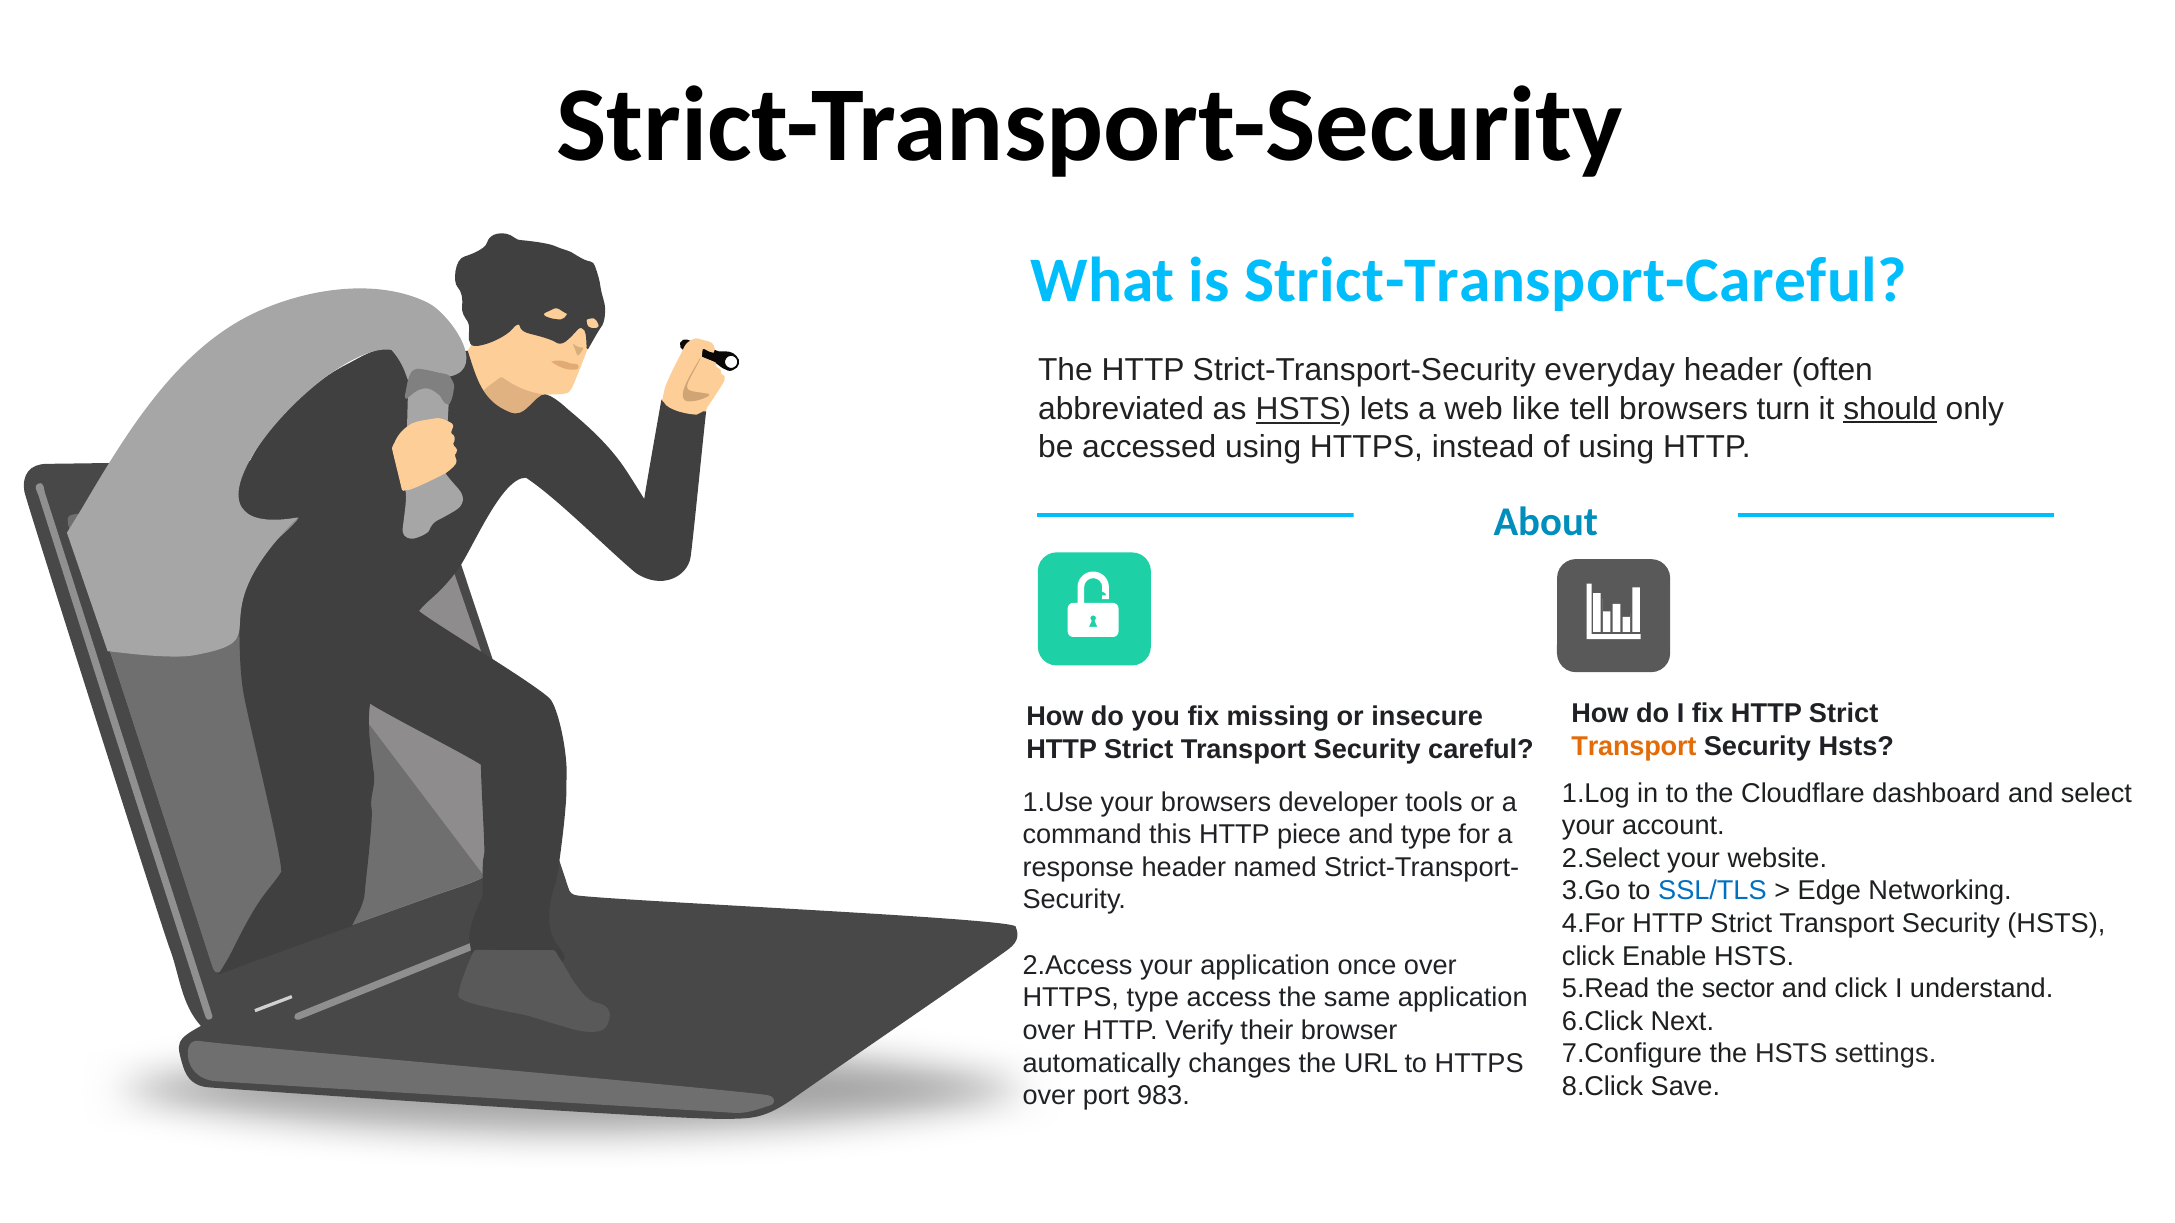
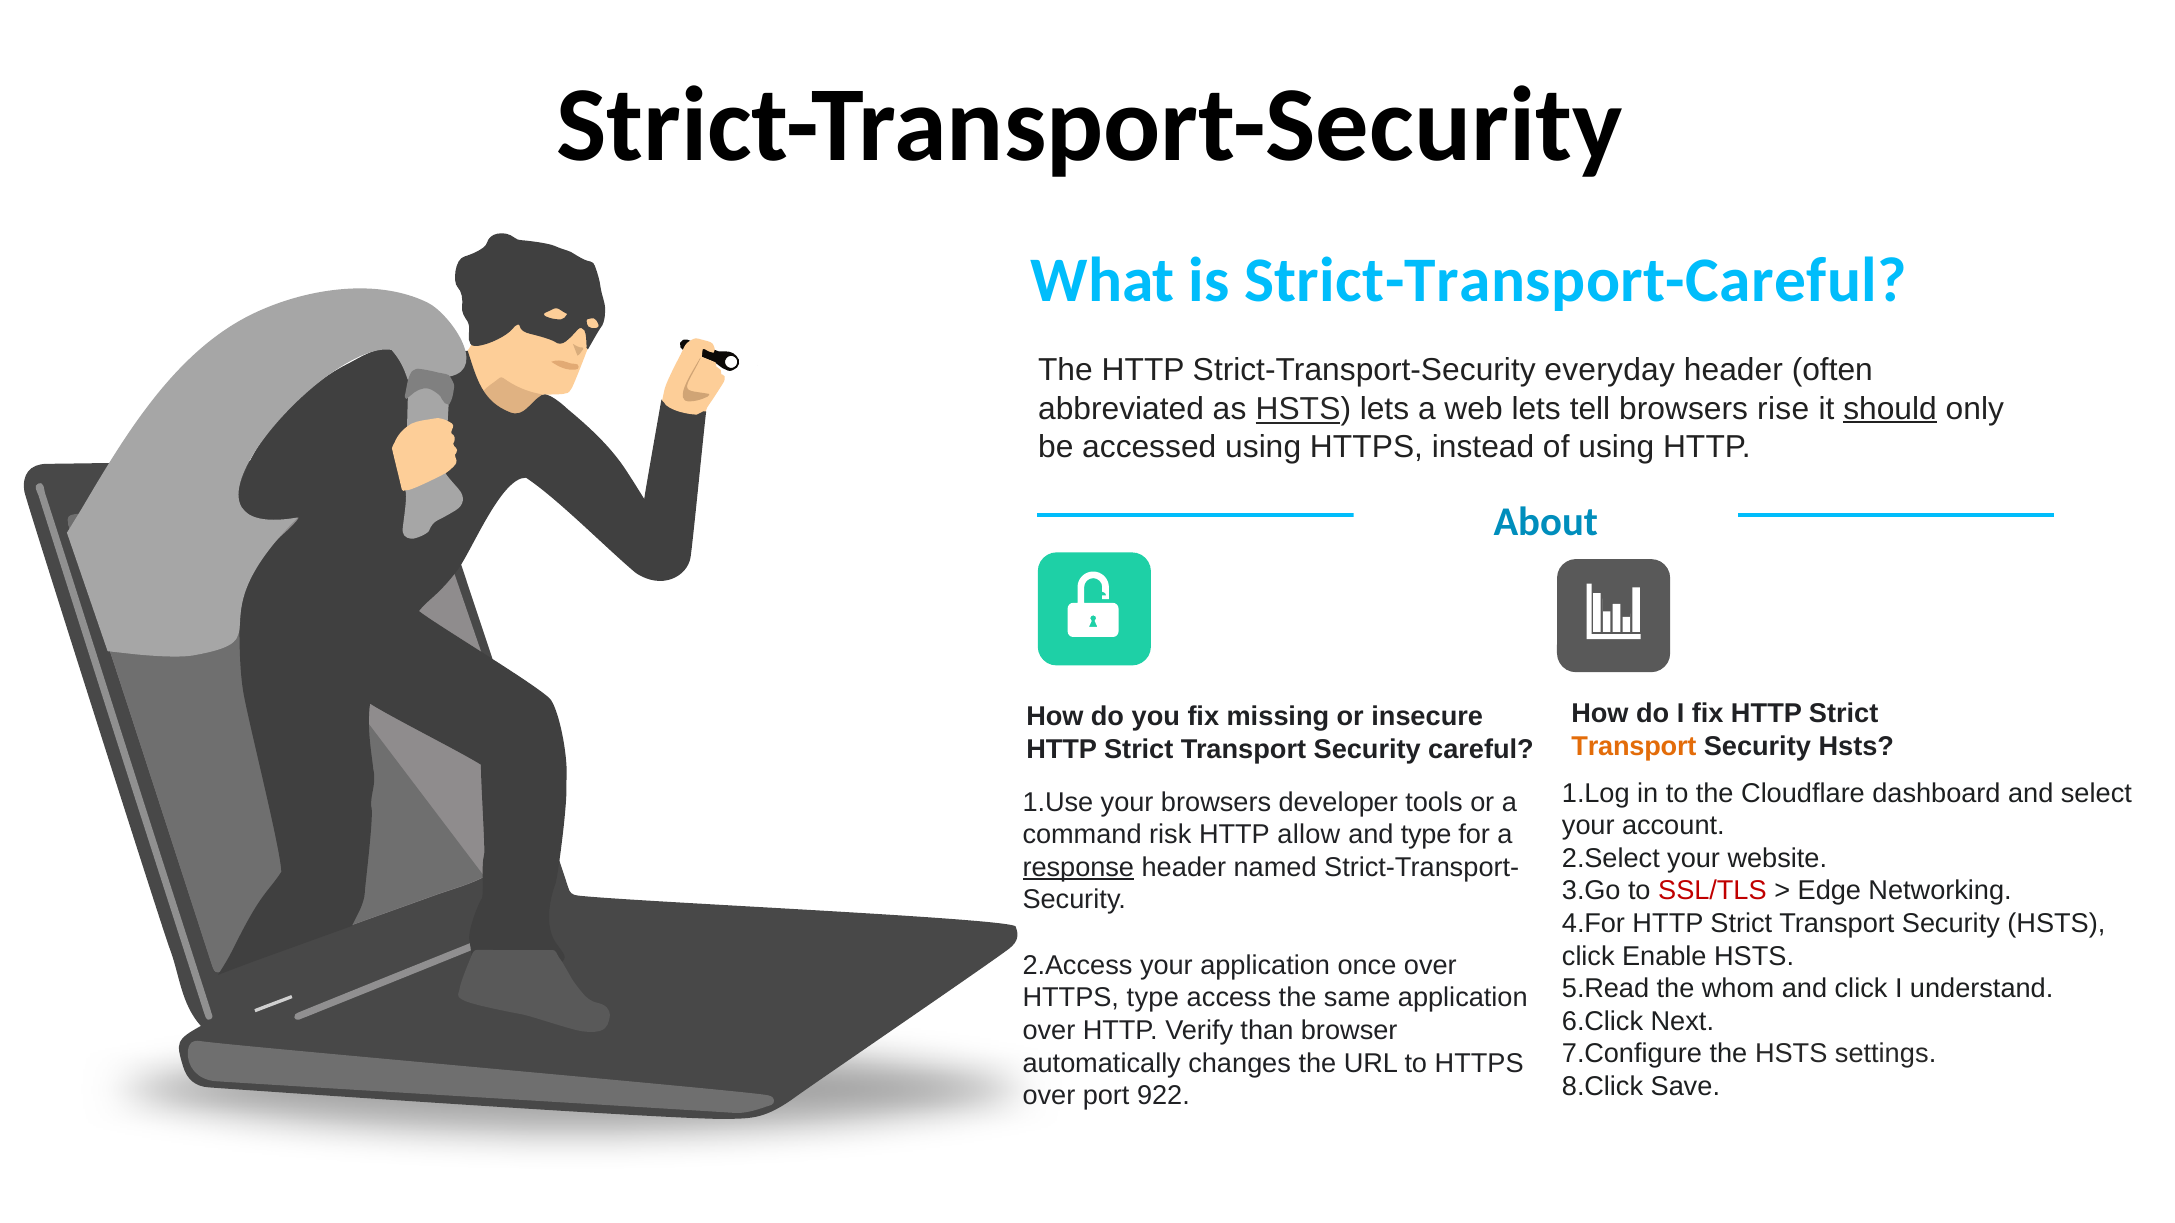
web like: like -> lets
turn: turn -> rise
this: this -> risk
piece: piece -> allow
response underline: none -> present
SSL/TLS colour: blue -> red
sector: sector -> whom
their: their -> than
983: 983 -> 922
